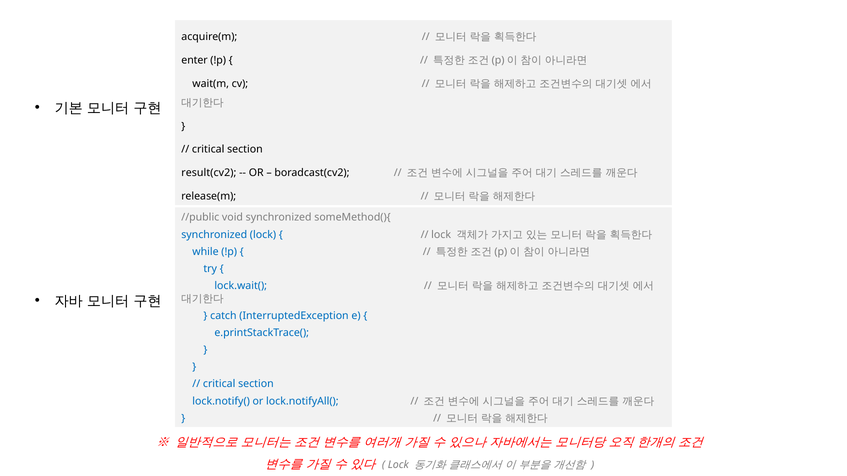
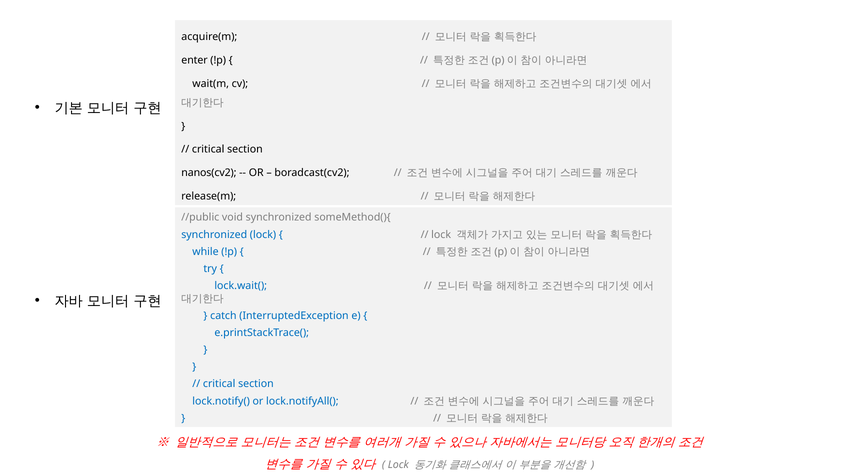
result(cv2: result(cv2 -> nanos(cv2
